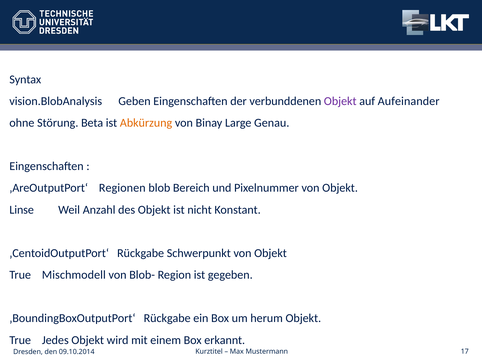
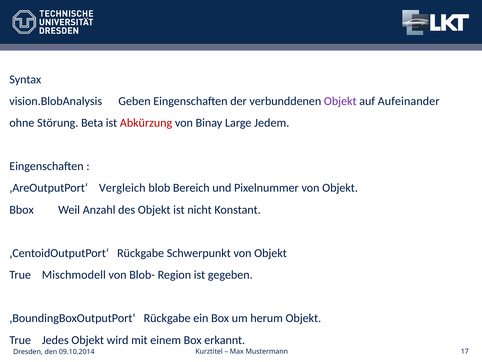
Abkürzung colour: orange -> red
Genau: Genau -> Jedem
Regionen: Regionen -> Vergleich
Linse: Linse -> Bbox
